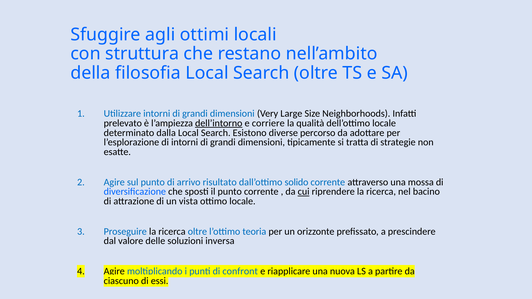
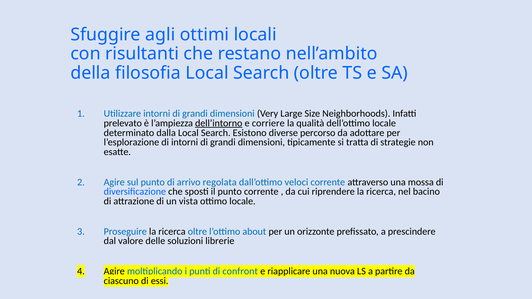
struttura: struttura -> risultanti
risultato: risultato -> regolata
solido: solido -> veloci
cui underline: present -> none
teoria: teoria -> about
inversa: inversa -> librerie
